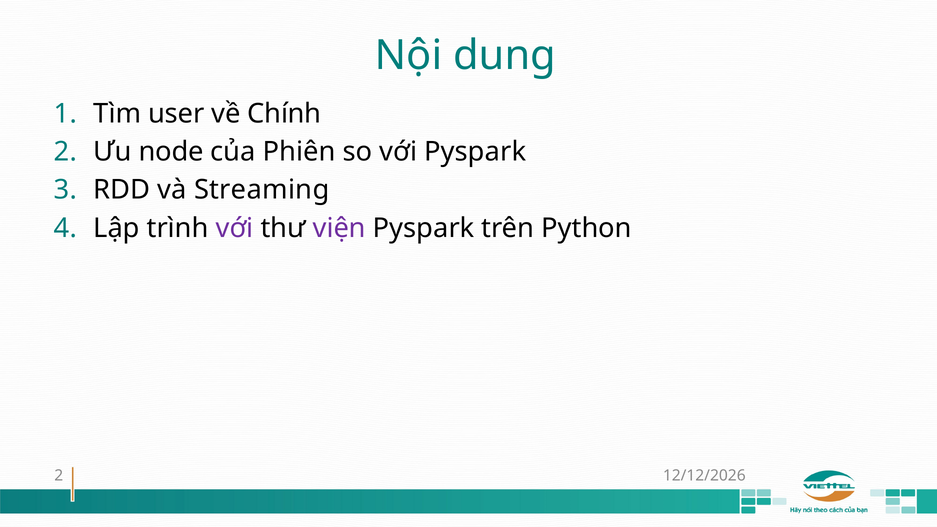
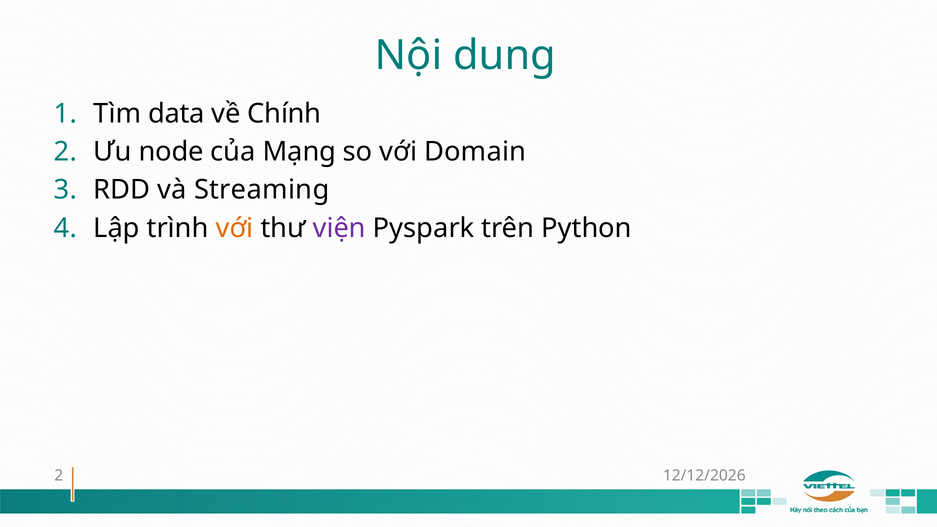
user: user -> data
Phiên: Phiên -> Mạng
với Pyspark: Pyspark -> Domain
với at (235, 228) colour: purple -> orange
